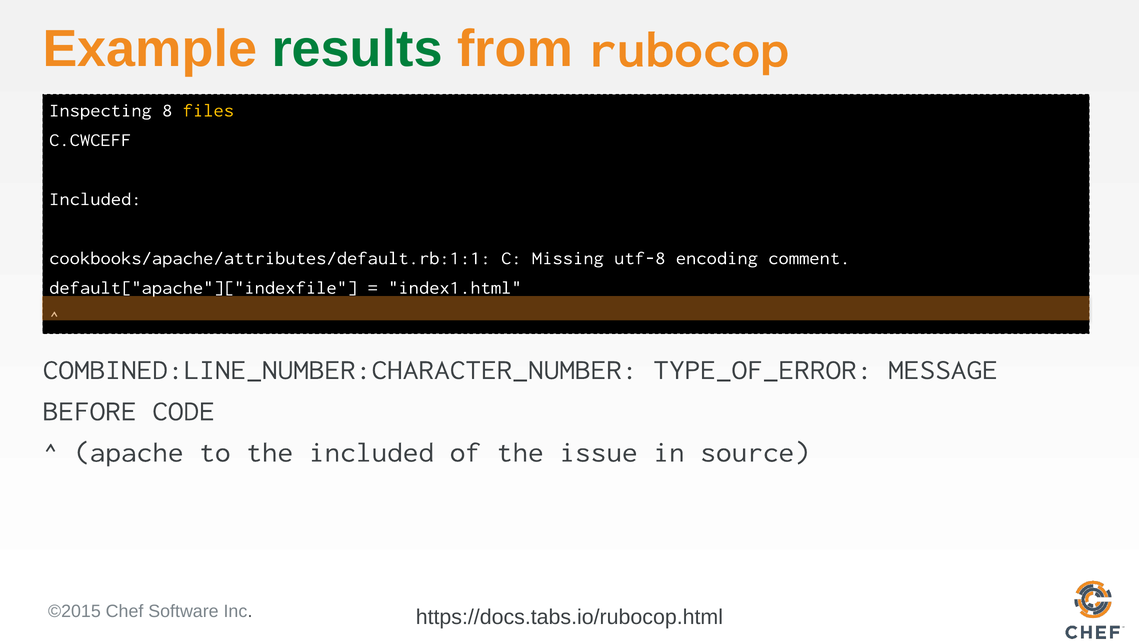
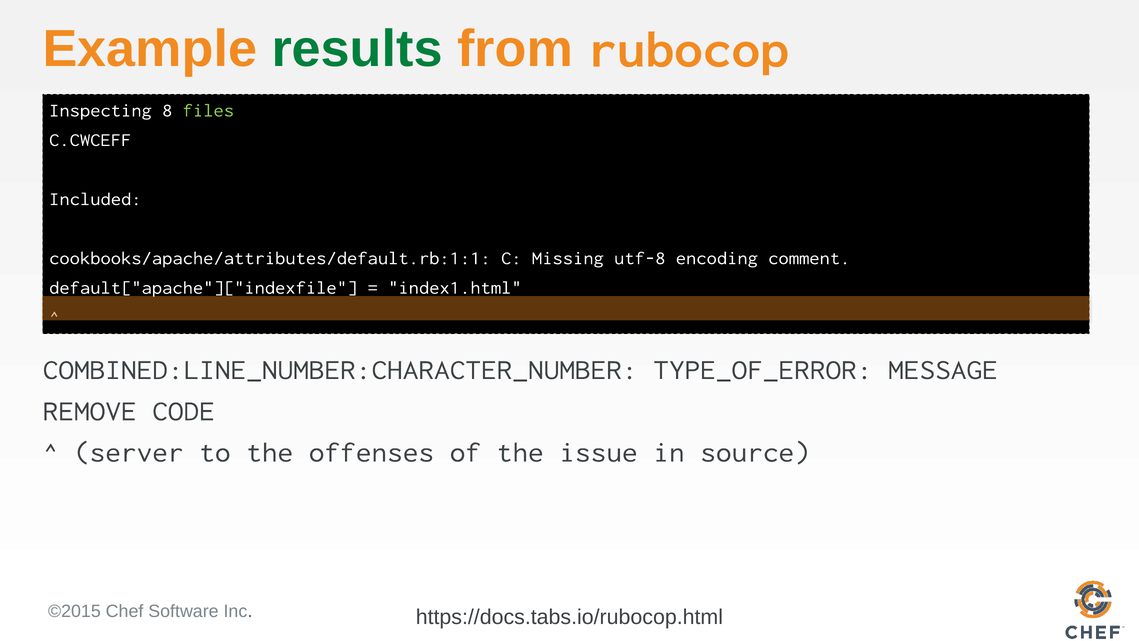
files colour: yellow -> light green
BEFORE: BEFORE -> REMOVE
apache: apache -> server
the included: included -> offenses
